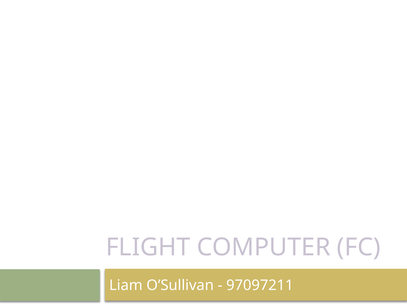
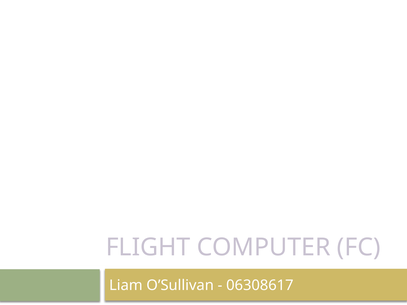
97097211: 97097211 -> 06308617
